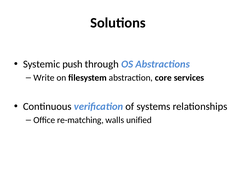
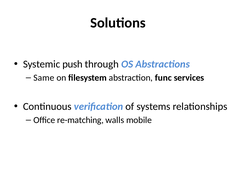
Write: Write -> Same
core: core -> func
unified: unified -> mobile
